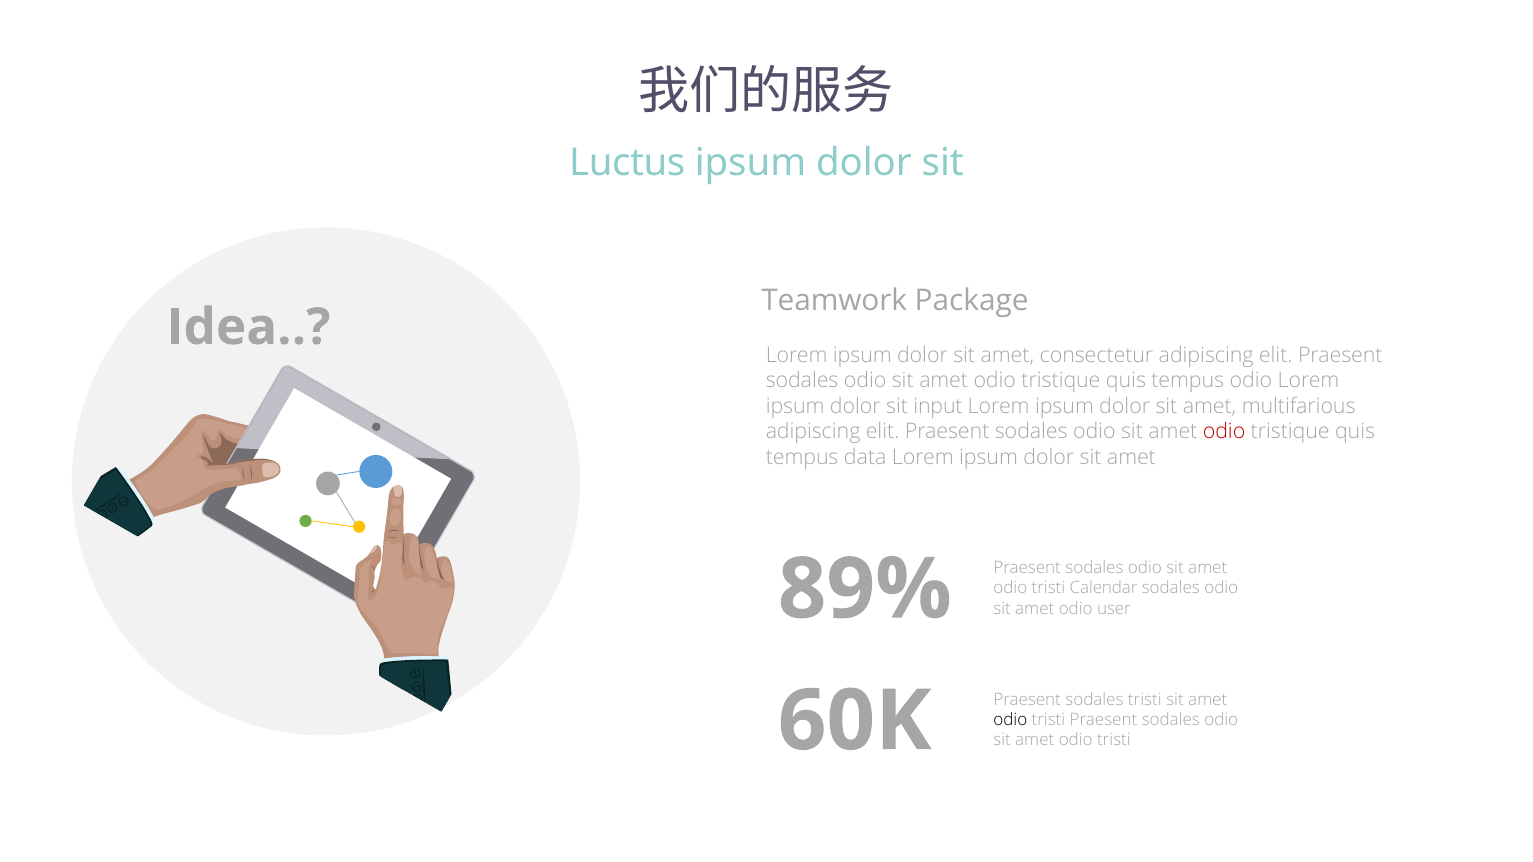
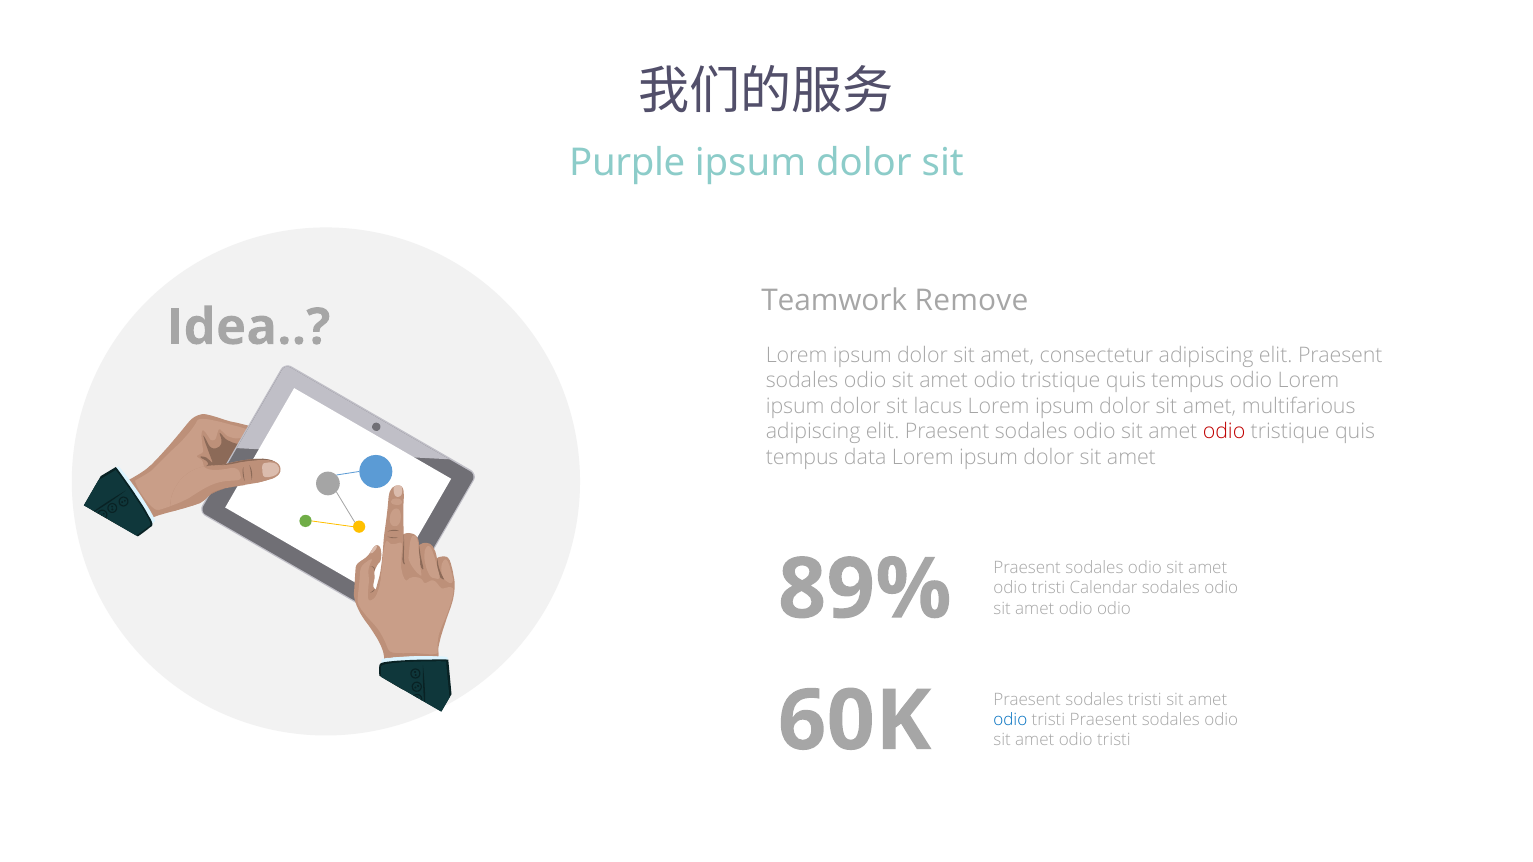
Luctus: Luctus -> Purple
Package: Package -> Remove
input: input -> lacus
odio user: user -> odio
odio at (1010, 720) colour: black -> blue
